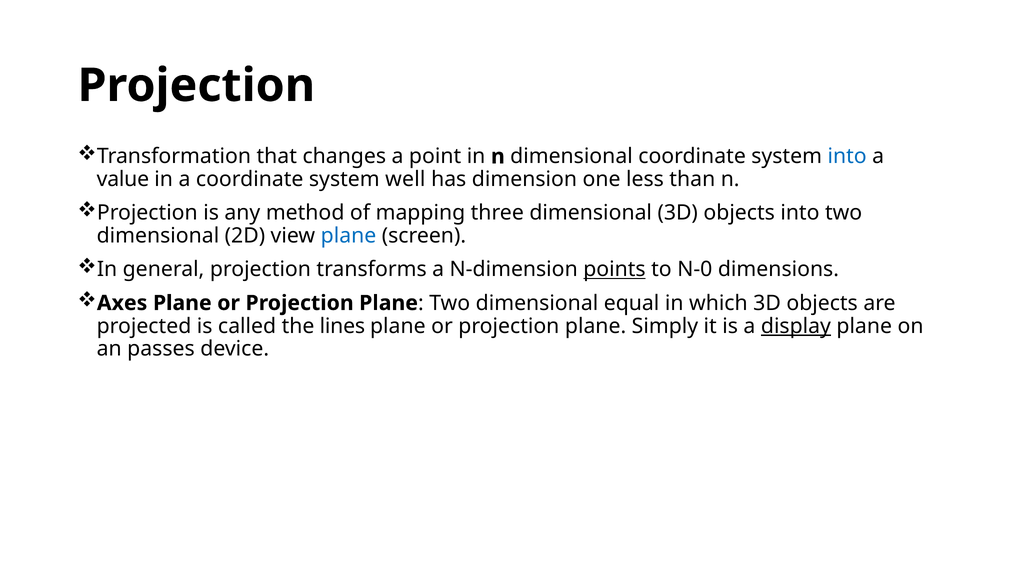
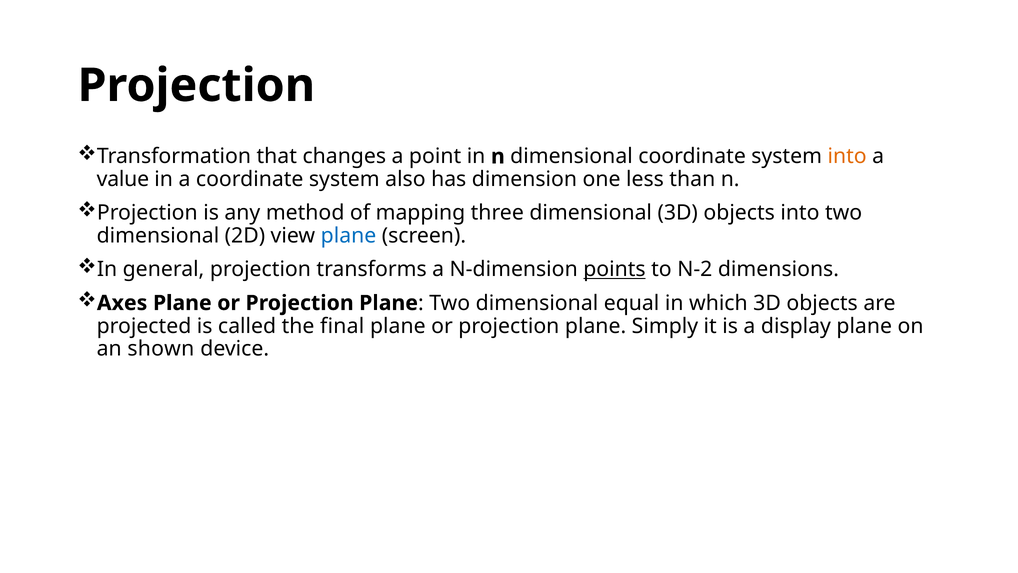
into at (847, 156) colour: blue -> orange
well: well -> also
N-0: N-0 -> N-2
lines: lines -> final
display underline: present -> none
passes: passes -> shown
